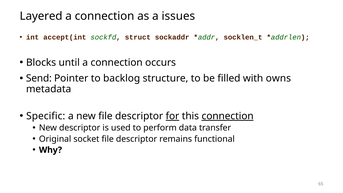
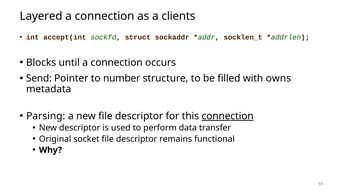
issues: issues -> clients
backlog: backlog -> number
Specific: Specific -> Parsing
for underline: present -> none
